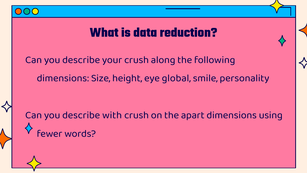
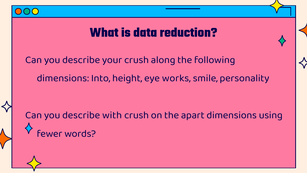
Size: Size -> Into
global: global -> works
